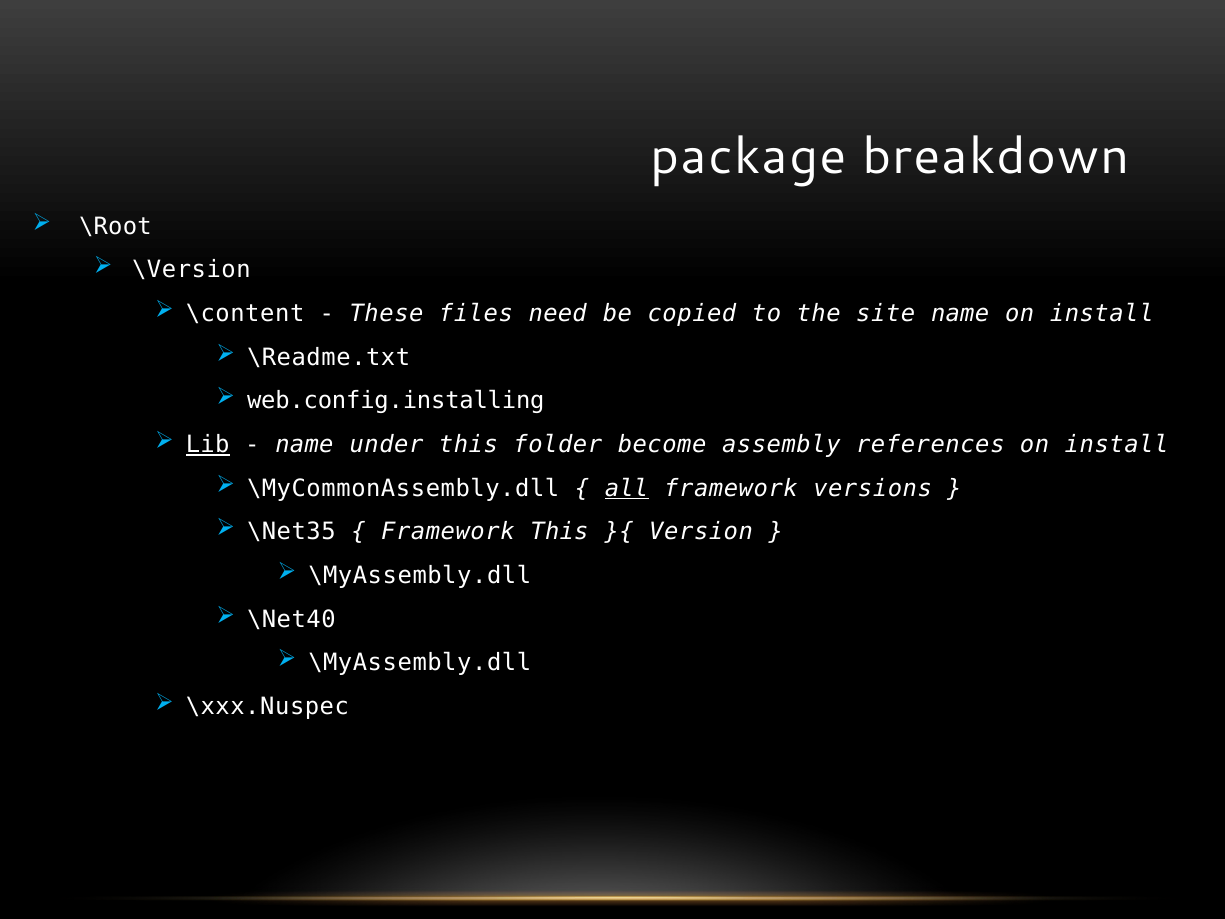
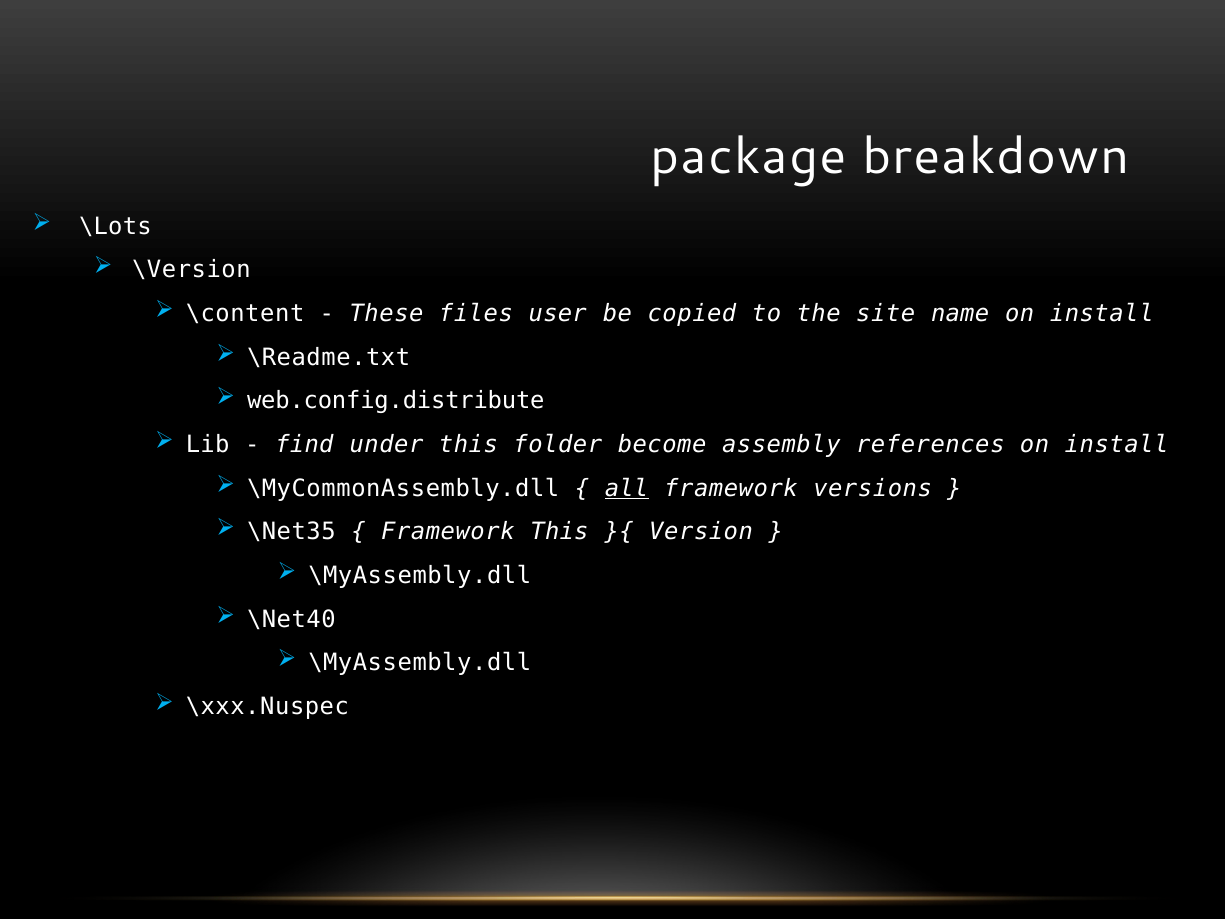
\Root: \Root -> \Lots
need: need -> user
web.config.installing: web.config.installing -> web.config.distribute
Lib underline: present -> none
name at (304, 445): name -> find
